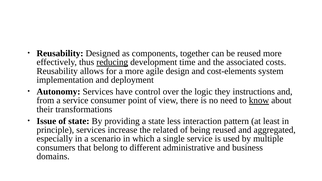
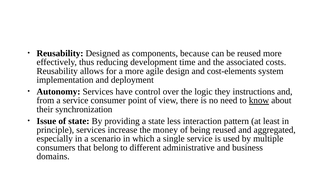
together: together -> because
reducing underline: present -> none
transformations: transformations -> synchronization
related: related -> money
